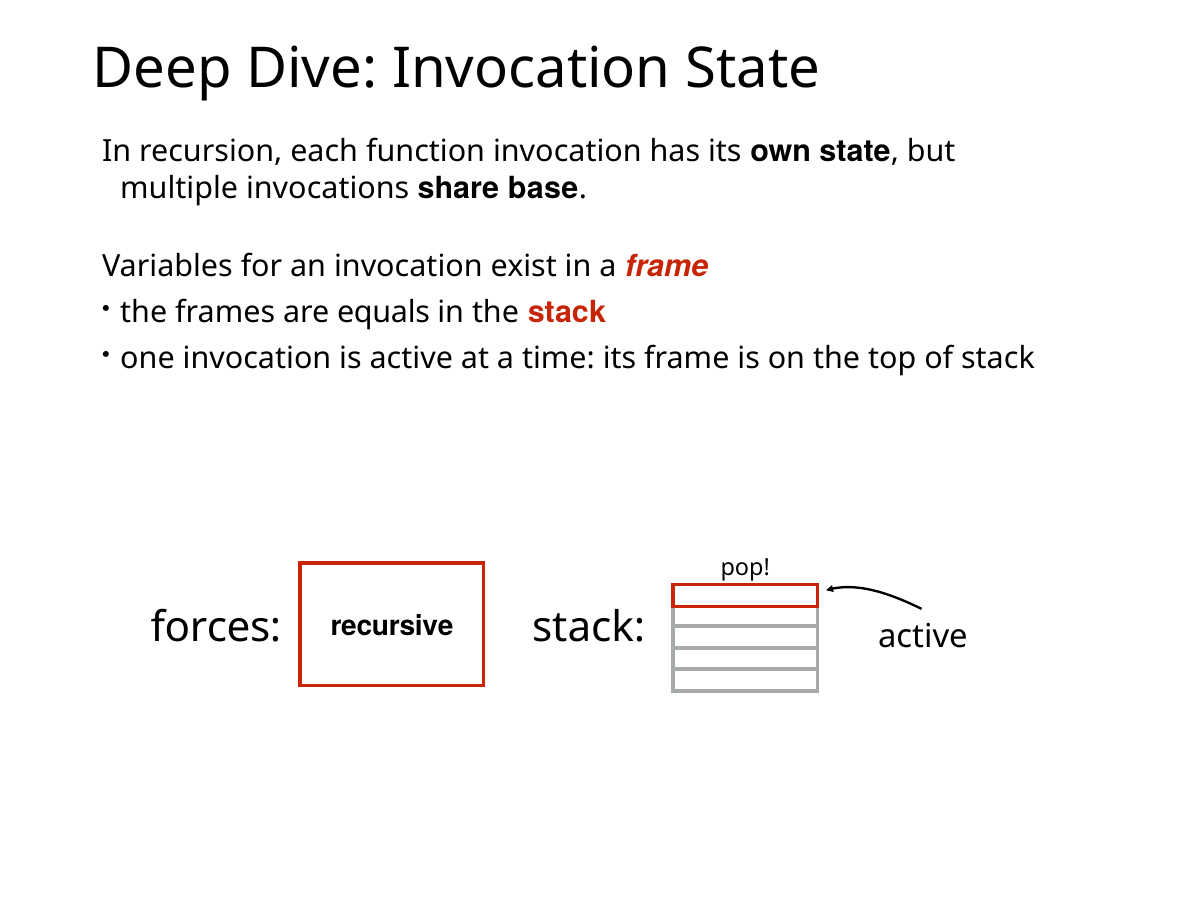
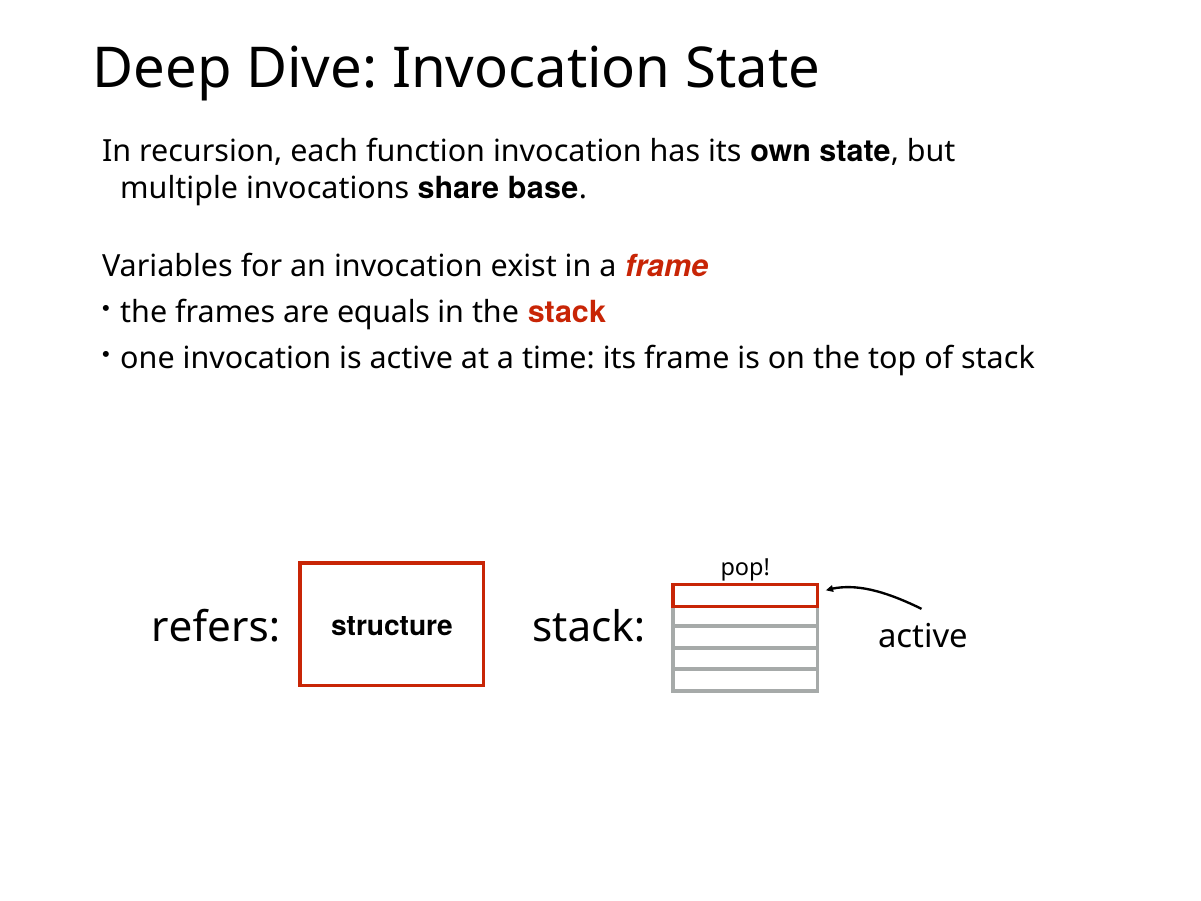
forces: forces -> refers
recursive: recursive -> structure
